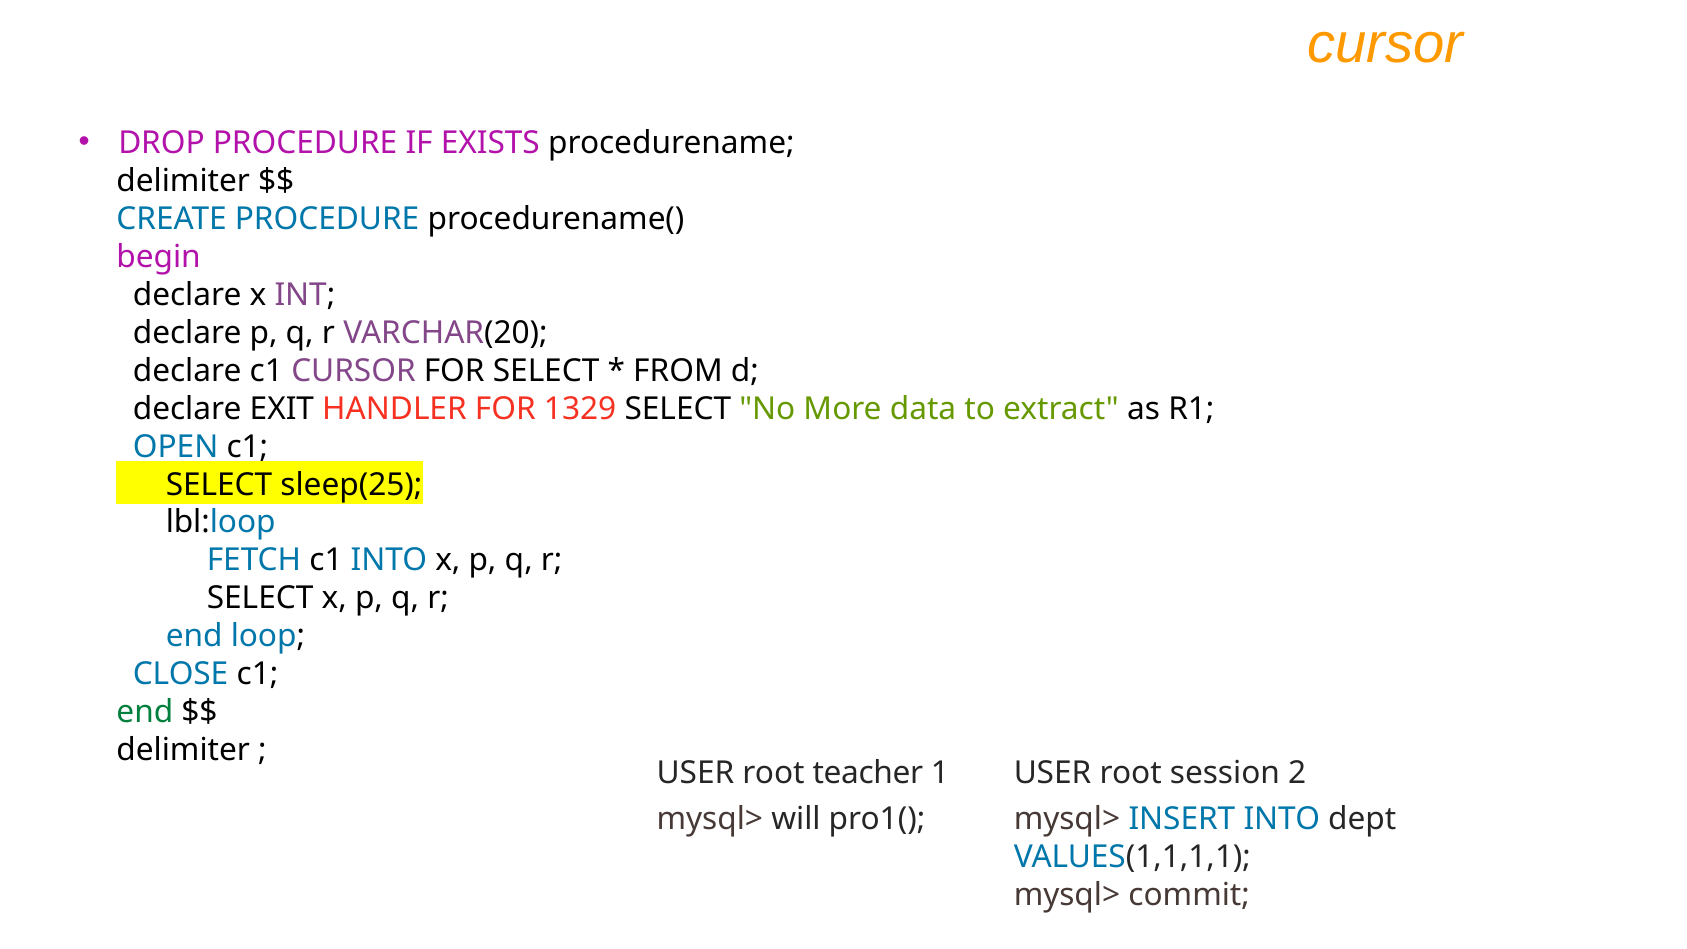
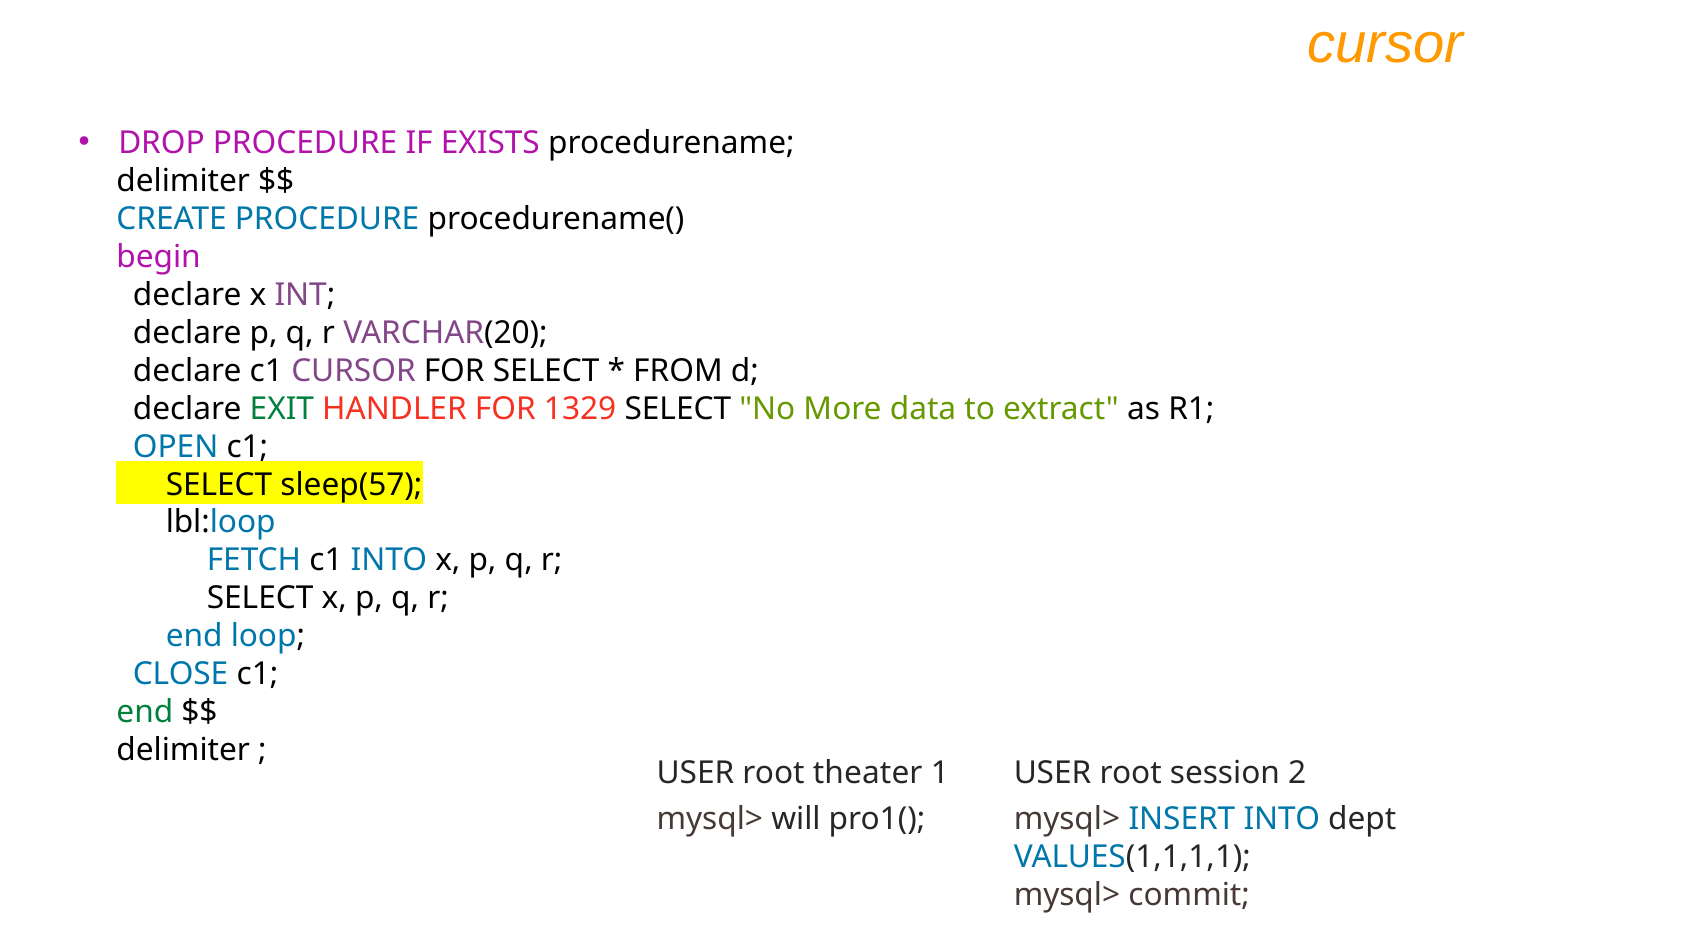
EXIT colour: black -> green
sleep(25: sleep(25 -> sleep(57
teacher: teacher -> theater
